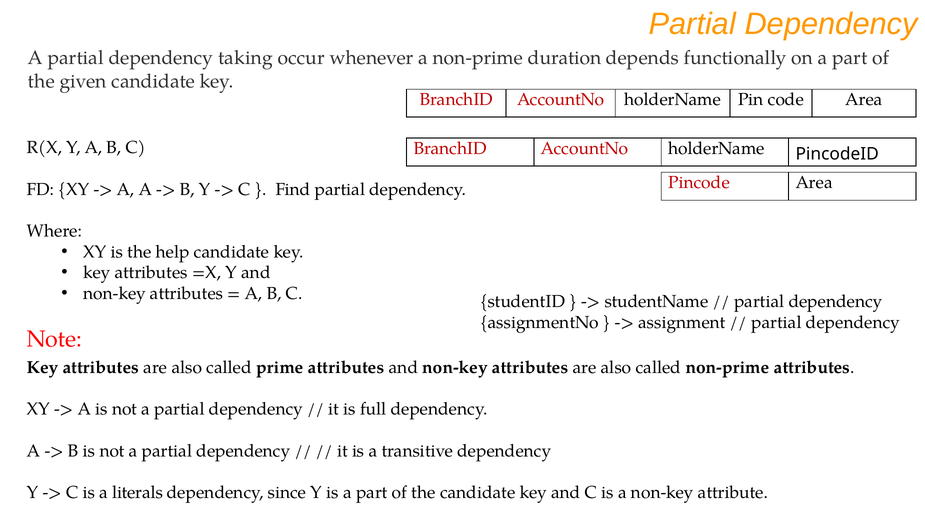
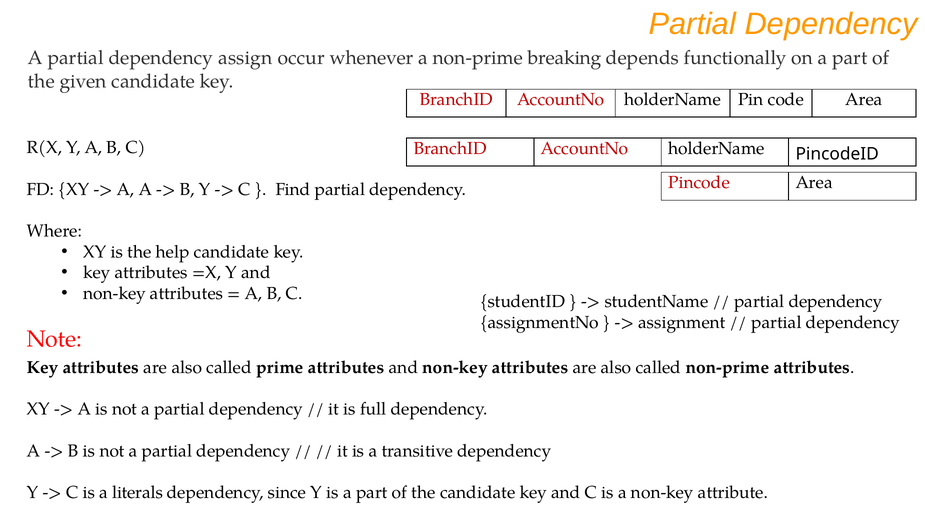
taking: taking -> assign
duration: duration -> breaking
